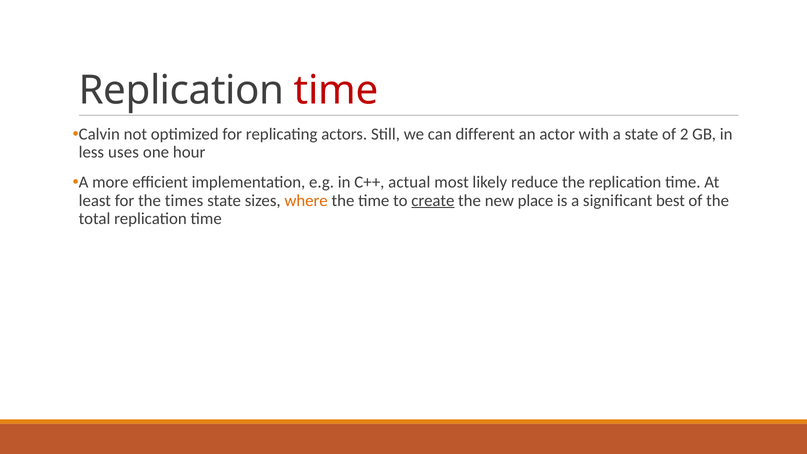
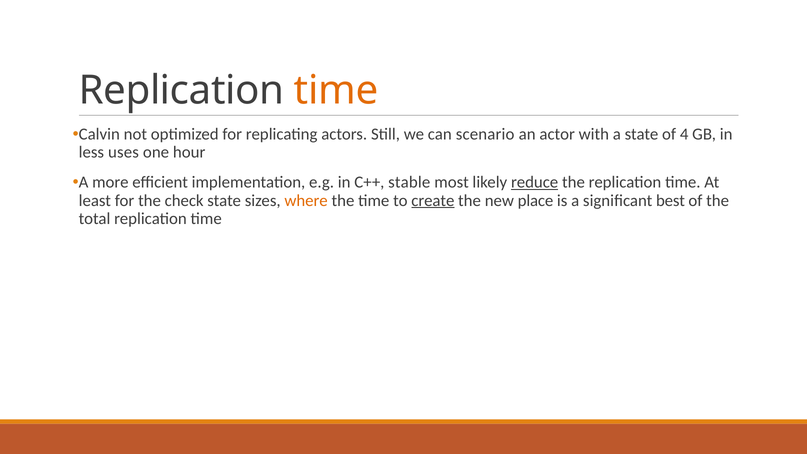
time at (336, 90) colour: red -> orange
different: different -> scenario
2: 2 -> 4
actual: actual -> stable
reduce underline: none -> present
times: times -> check
